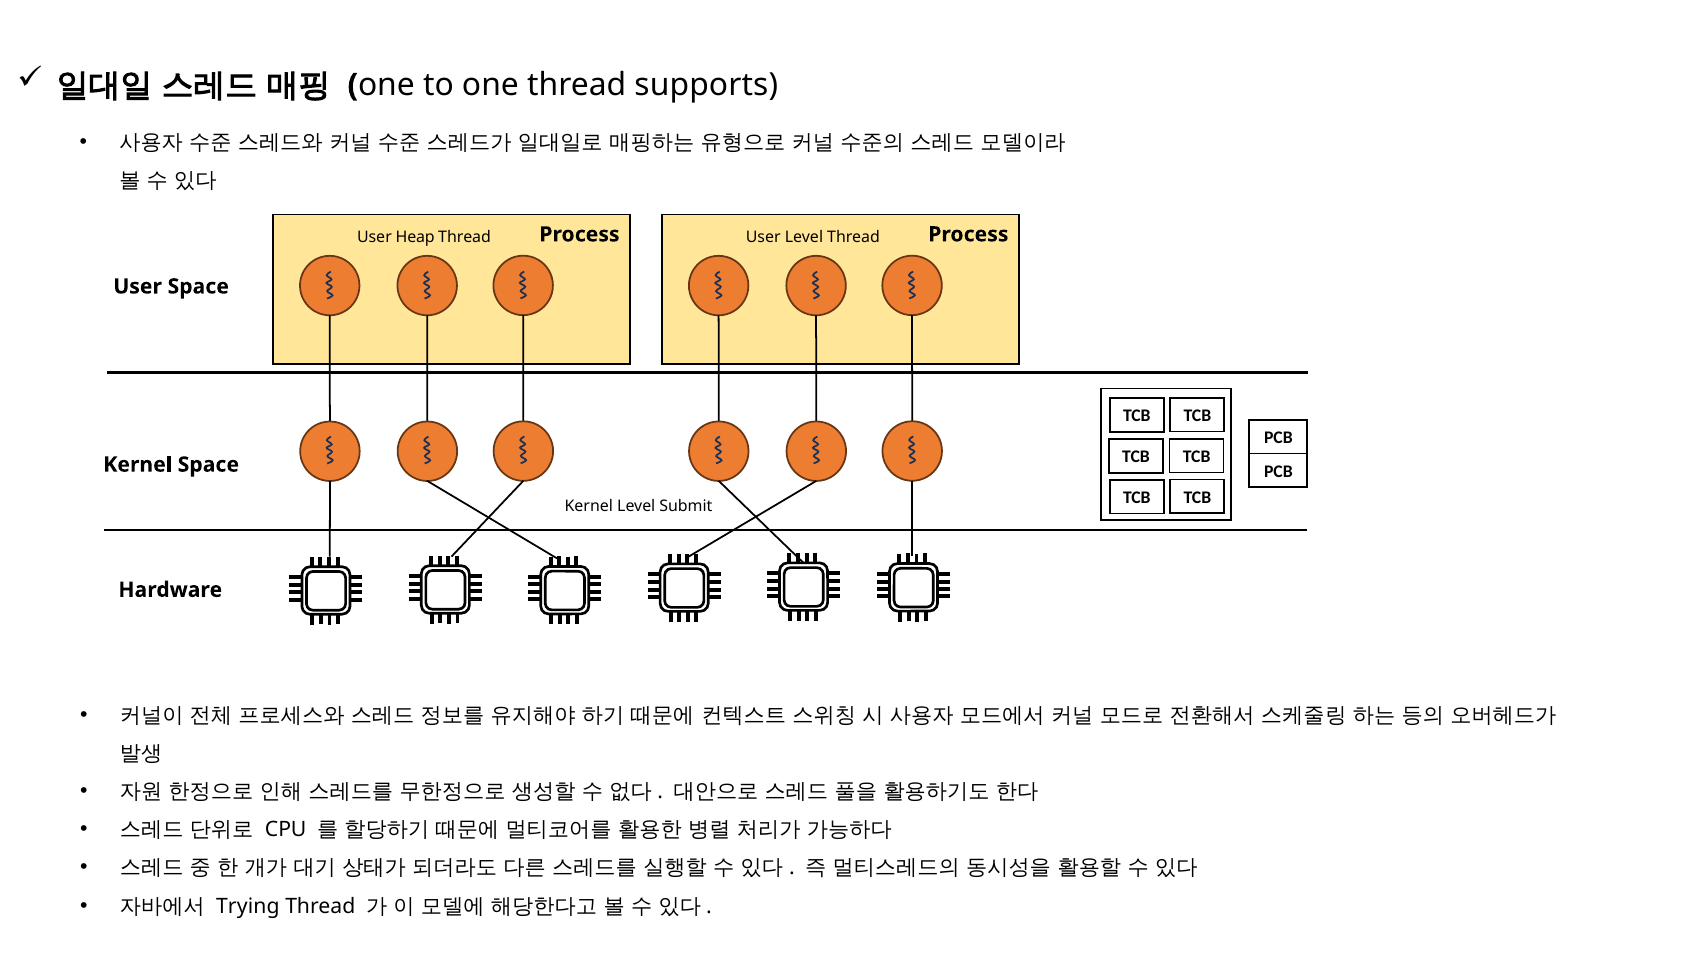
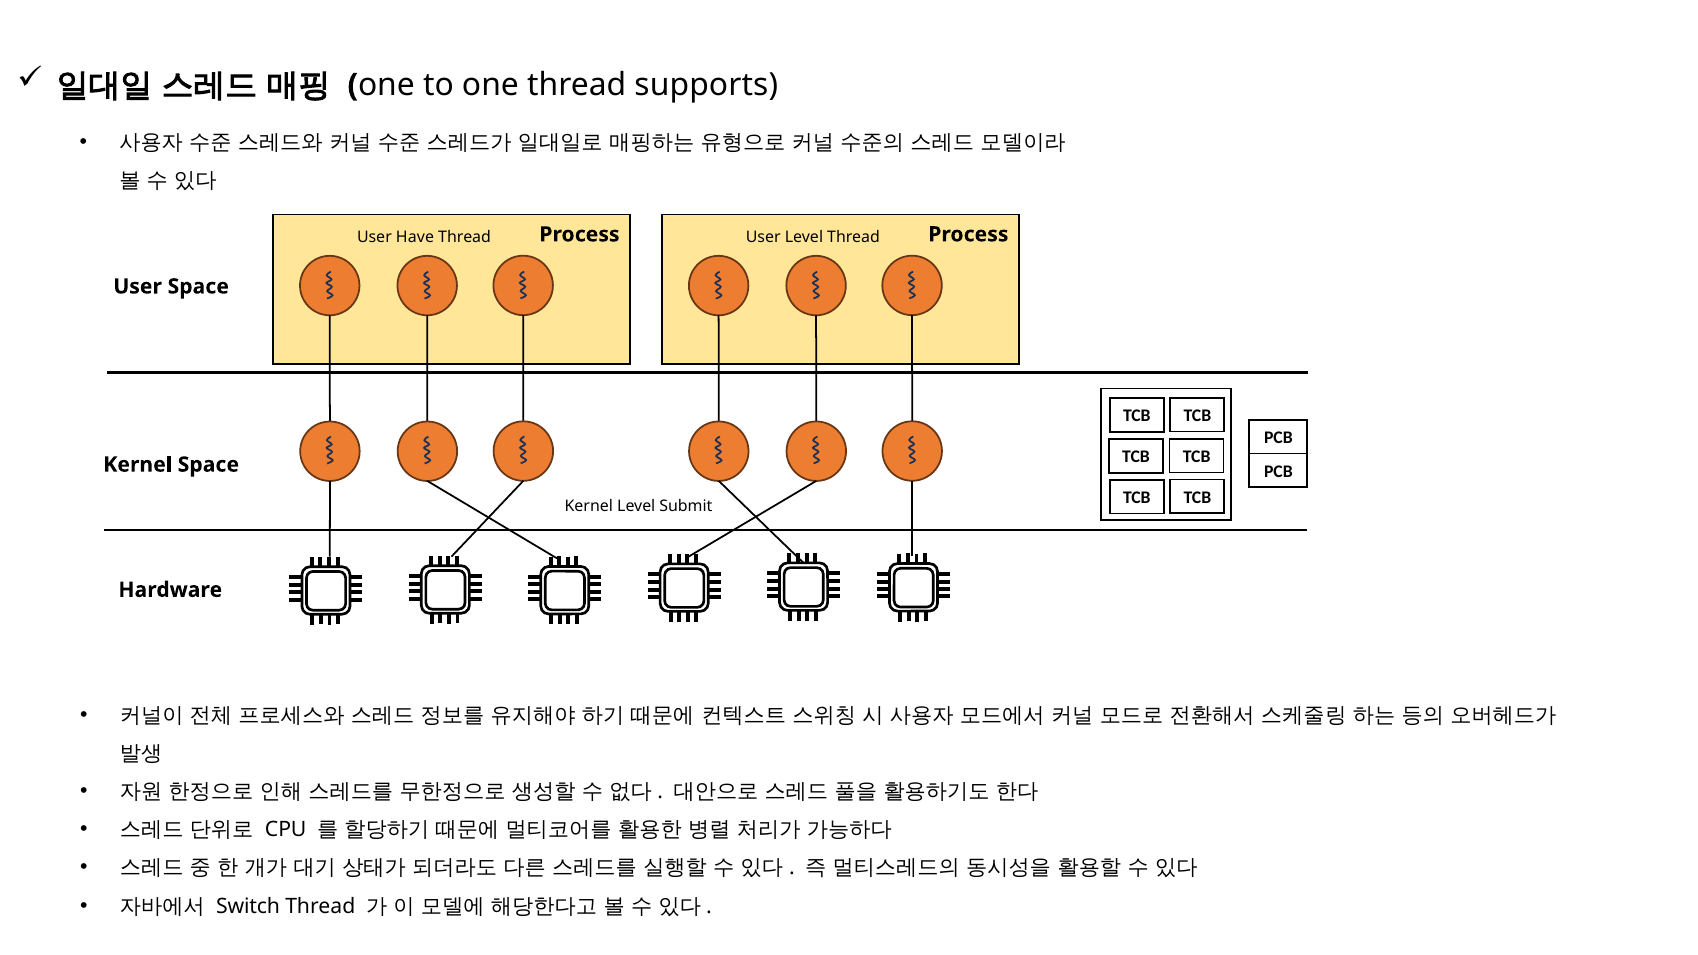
Heap: Heap -> Have
Trying: Trying -> Switch
